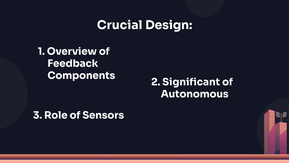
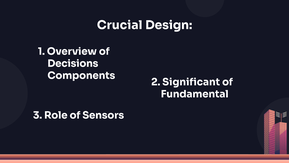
Feedback: Feedback -> Decisions
Autonomous: Autonomous -> Fundamental
